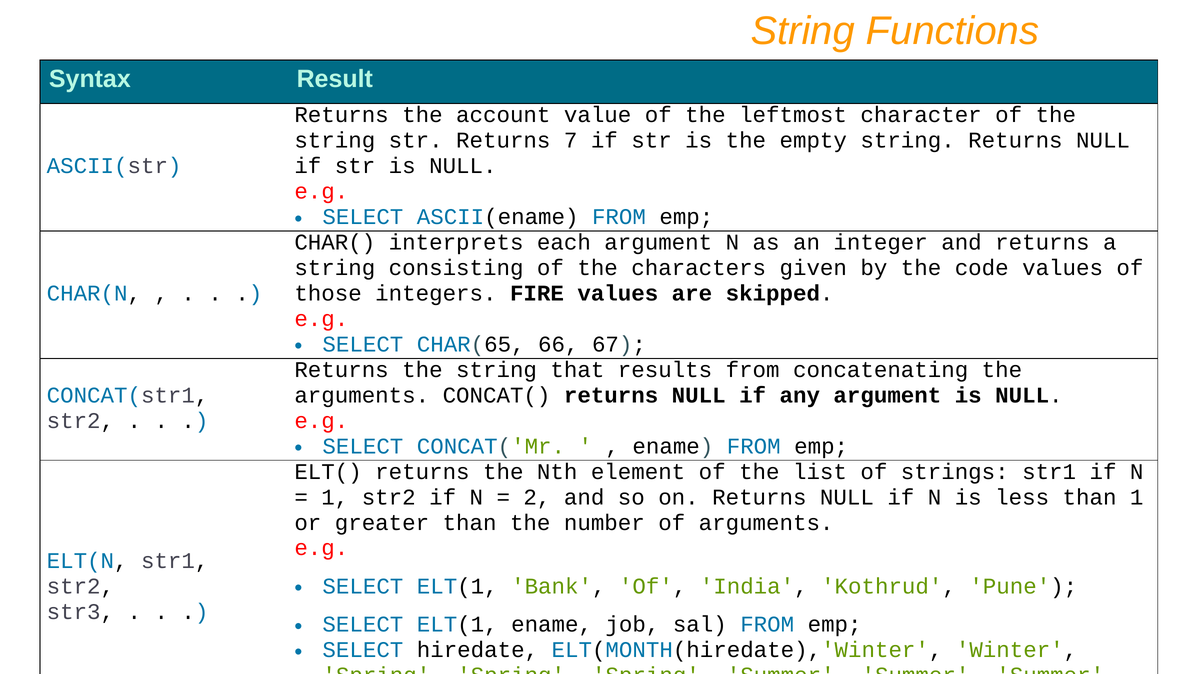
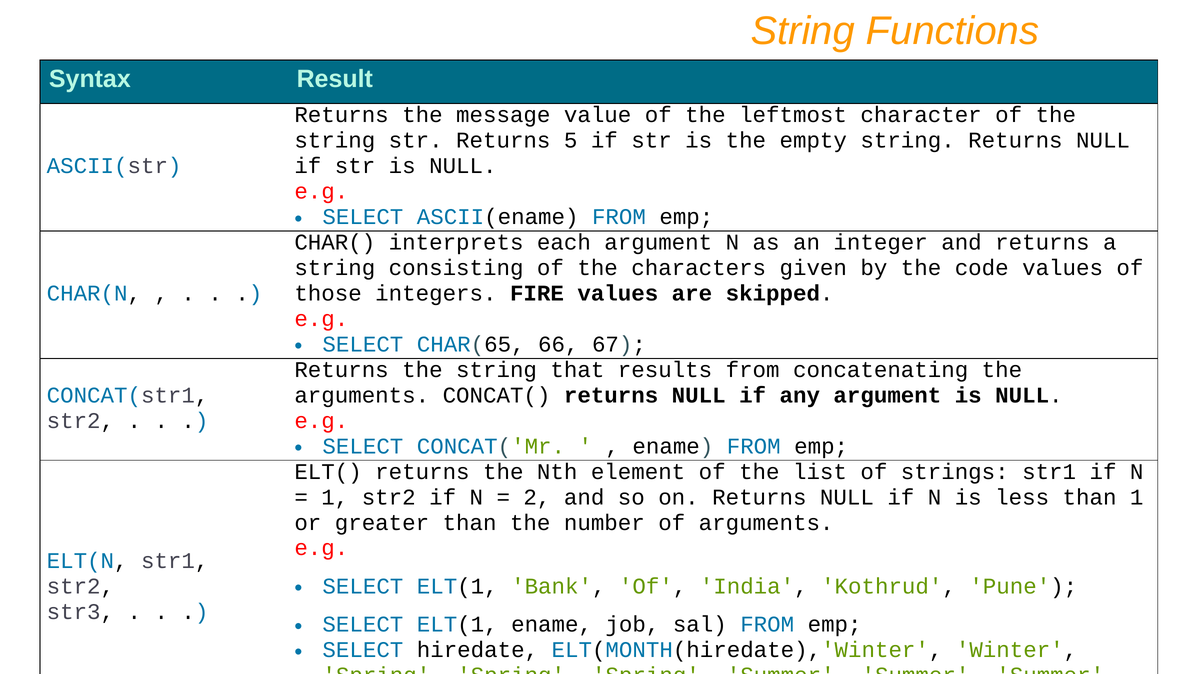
account: account -> message
7: 7 -> 5
